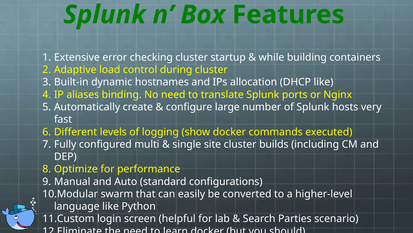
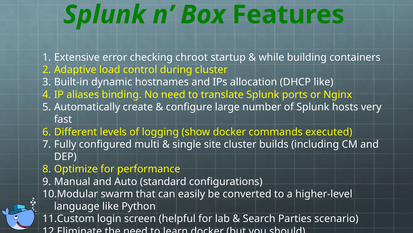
checking cluster: cluster -> chroot
